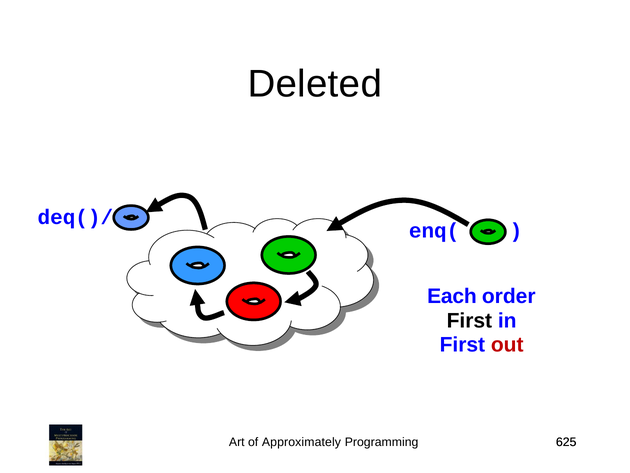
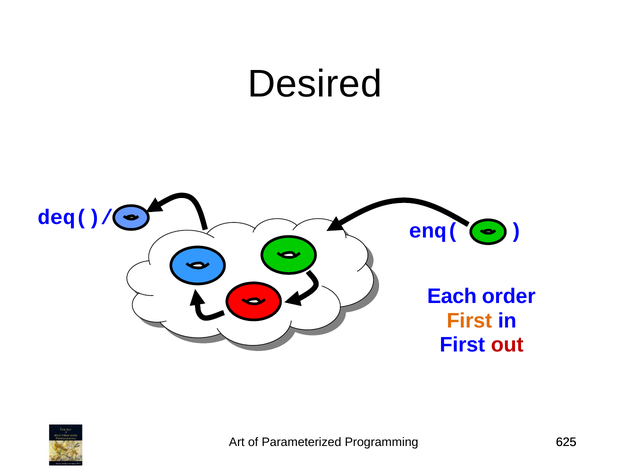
Deleted: Deleted -> Desired
First at (469, 320) colour: black -> orange
Approximately: Approximately -> Parameterized
